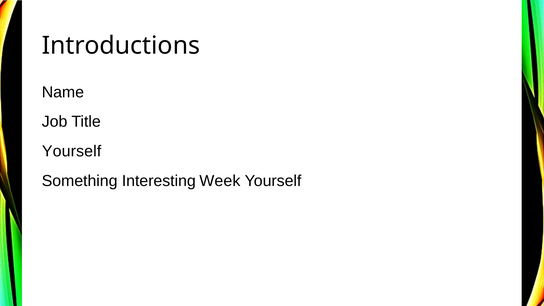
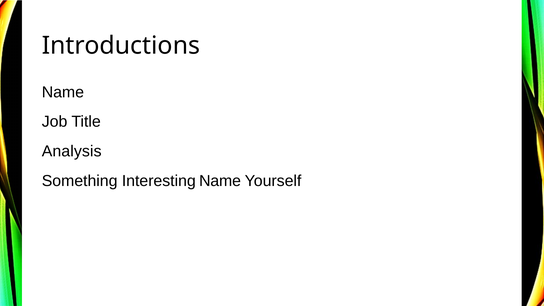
Yourself at (72, 151): Yourself -> Analysis
Interesting Week: Week -> Name
